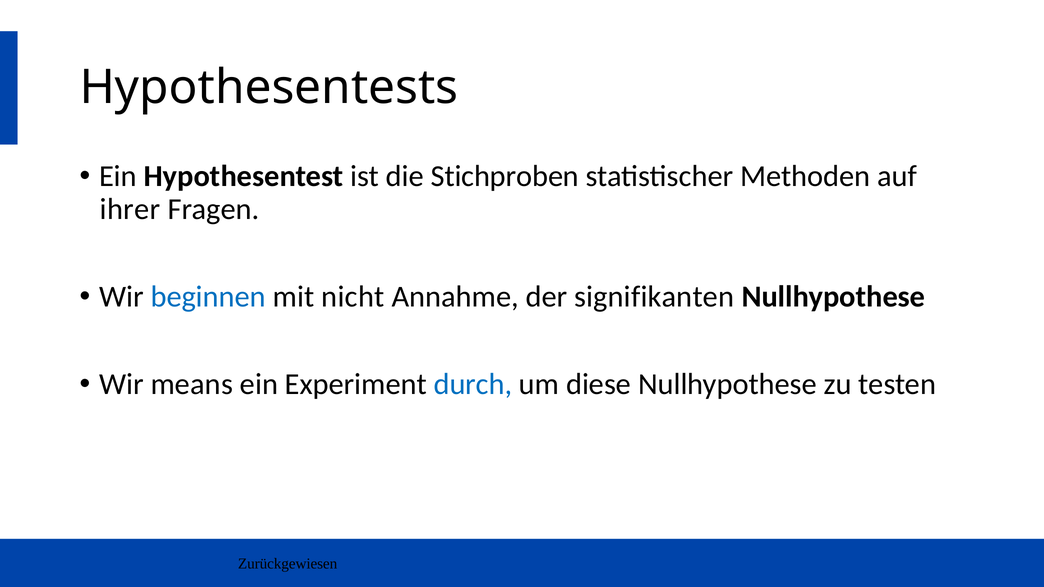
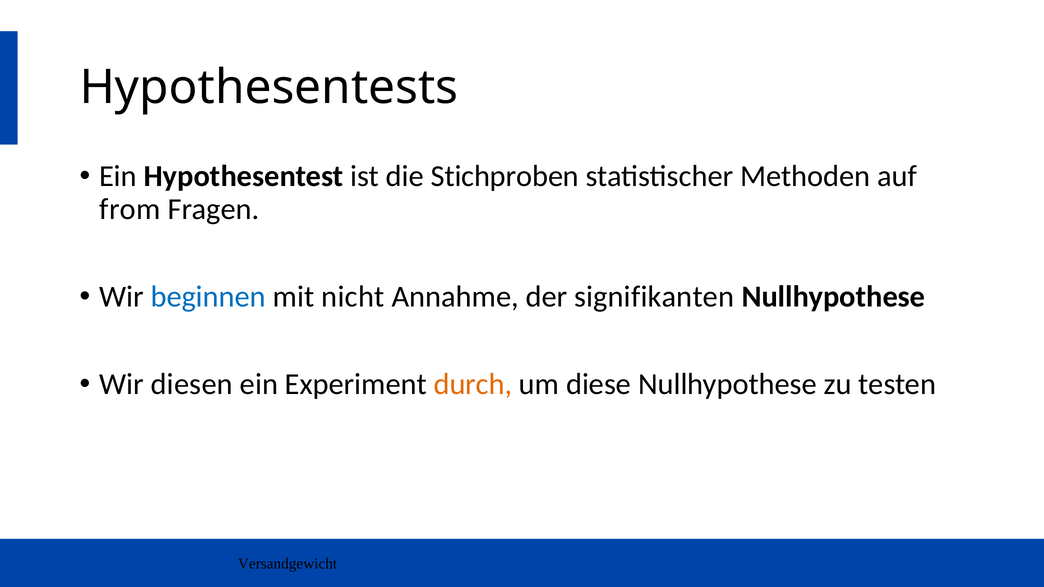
ihrer: ihrer -> from
means: means -> diesen
durch colour: blue -> orange
Zurückgewiesen: Zurückgewiesen -> Versandgewicht
